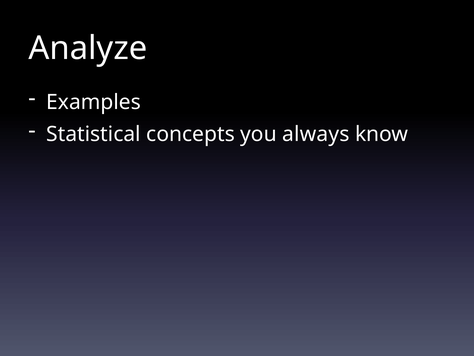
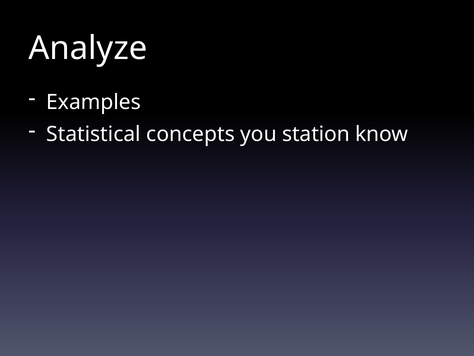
always: always -> station
